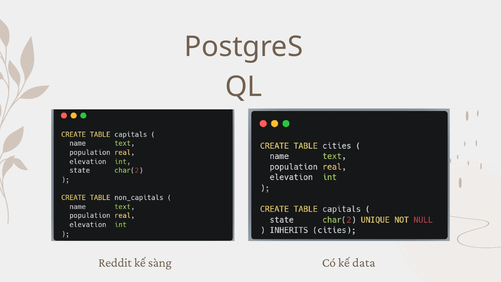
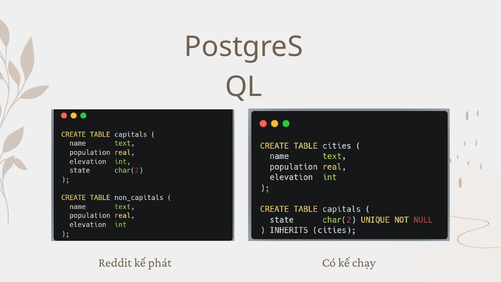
sàng: sàng -> phát
data: data -> chạy
